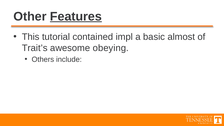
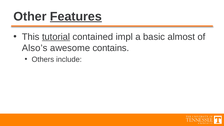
tutorial underline: none -> present
Trait’s: Trait’s -> Also’s
obeying: obeying -> contains
